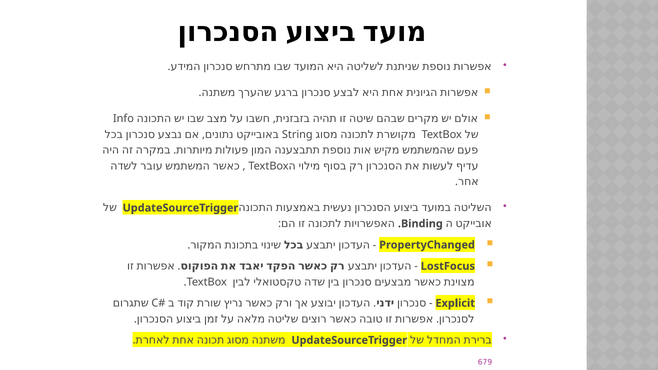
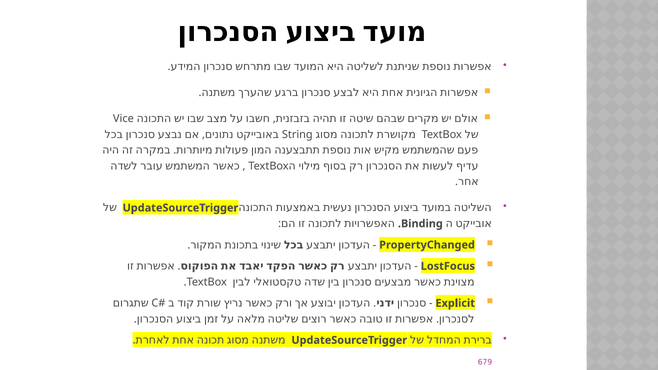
Info: Info -> Vice
